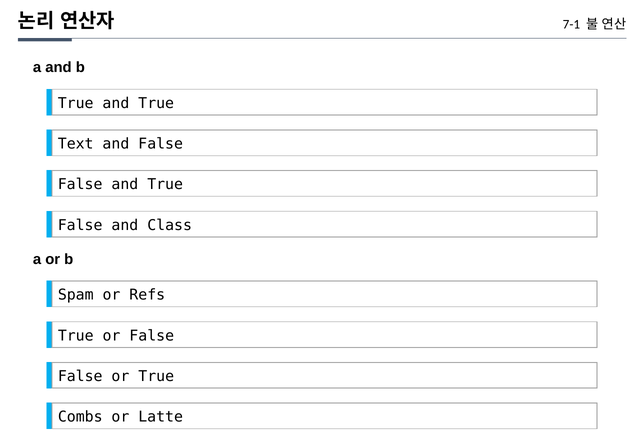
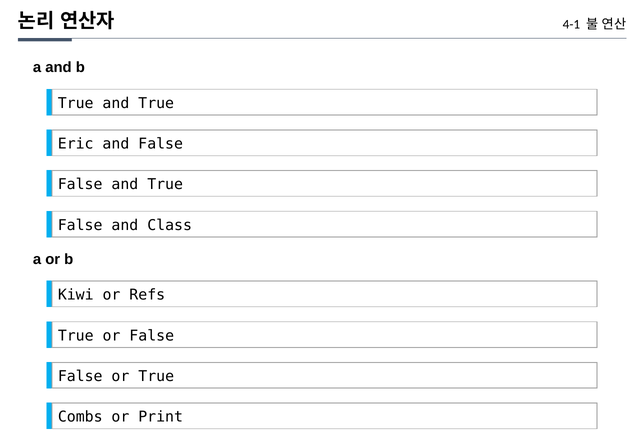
7-1: 7-1 -> 4-1
Text: Text -> Eric
Spam: Spam -> Kiwi
Latte: Latte -> Print
